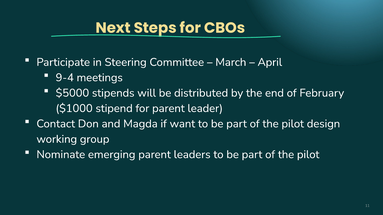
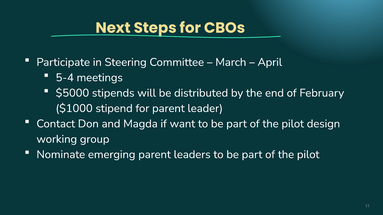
9-4: 9-4 -> 5-4
